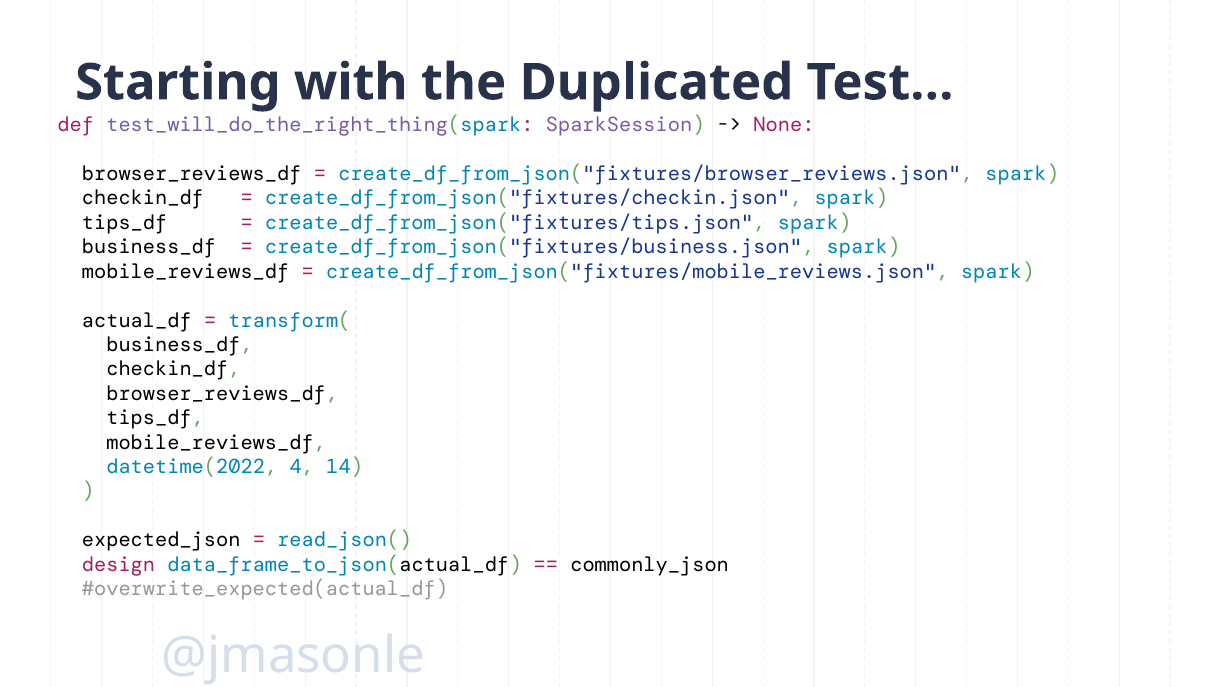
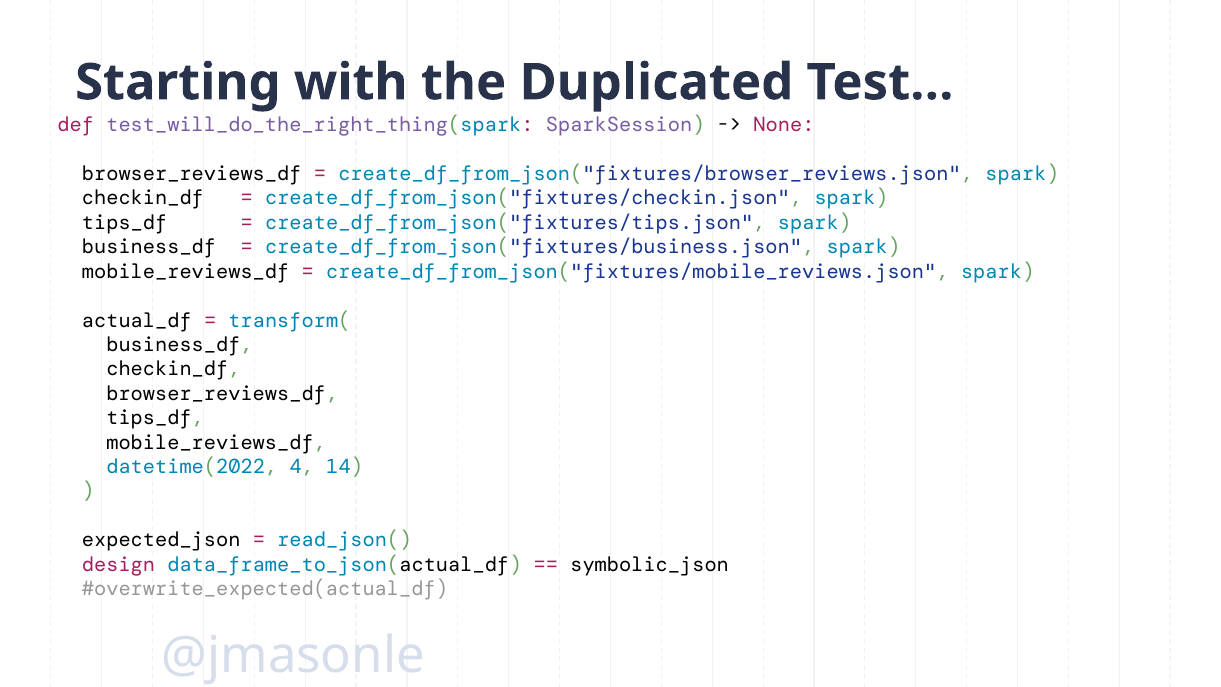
commonly_json: commonly_json -> symbolic_json
